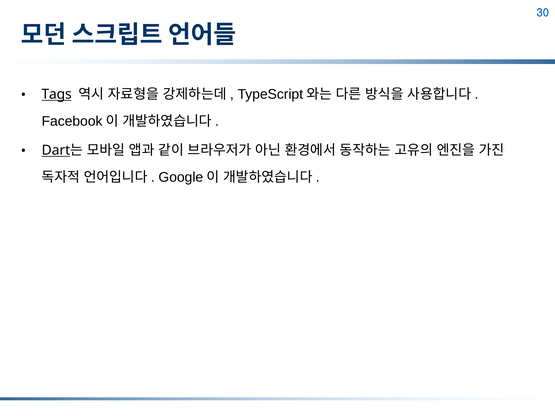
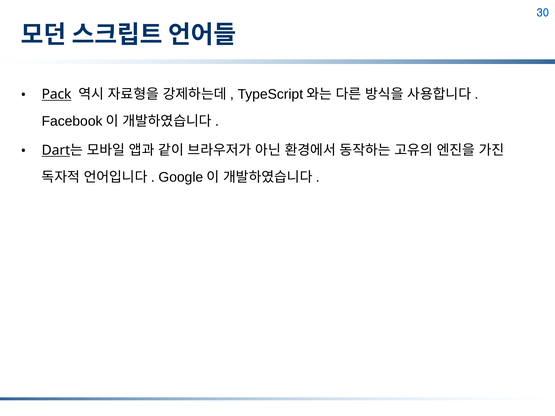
Tags: Tags -> Pack
